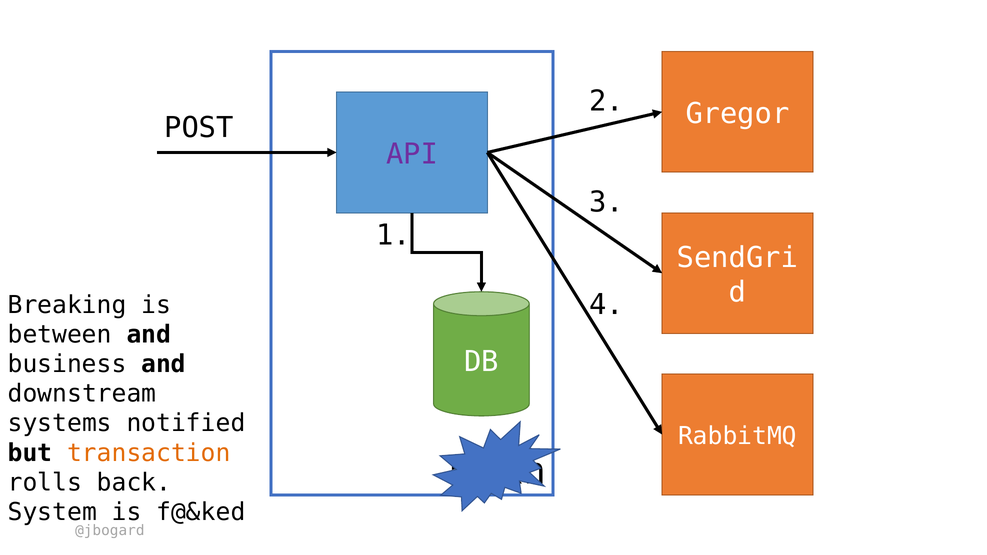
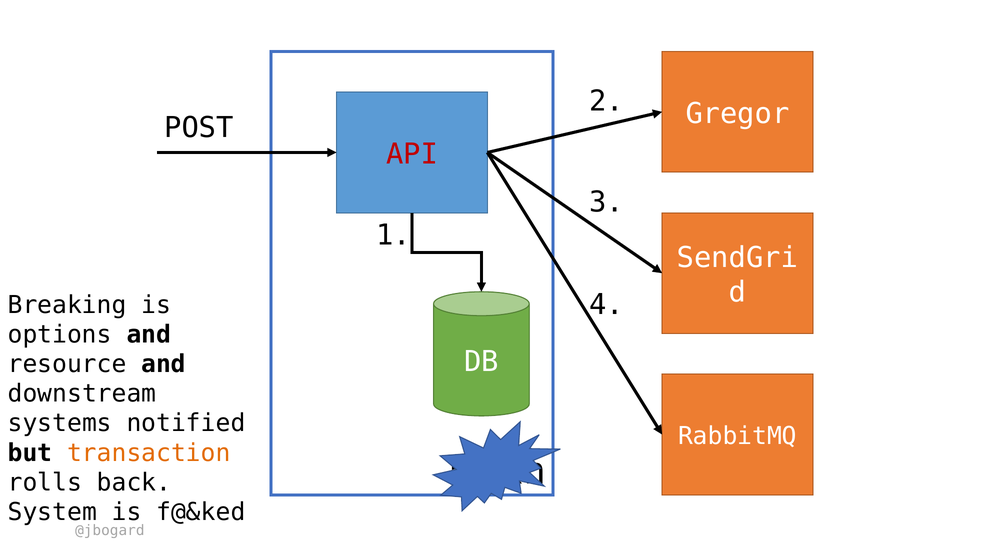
API colour: purple -> red
between: between -> options
business: business -> resource
